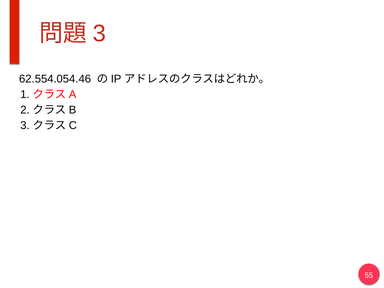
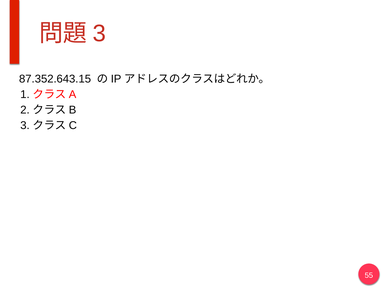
62.554.054.46: 62.554.054.46 -> 87.352.643.15
